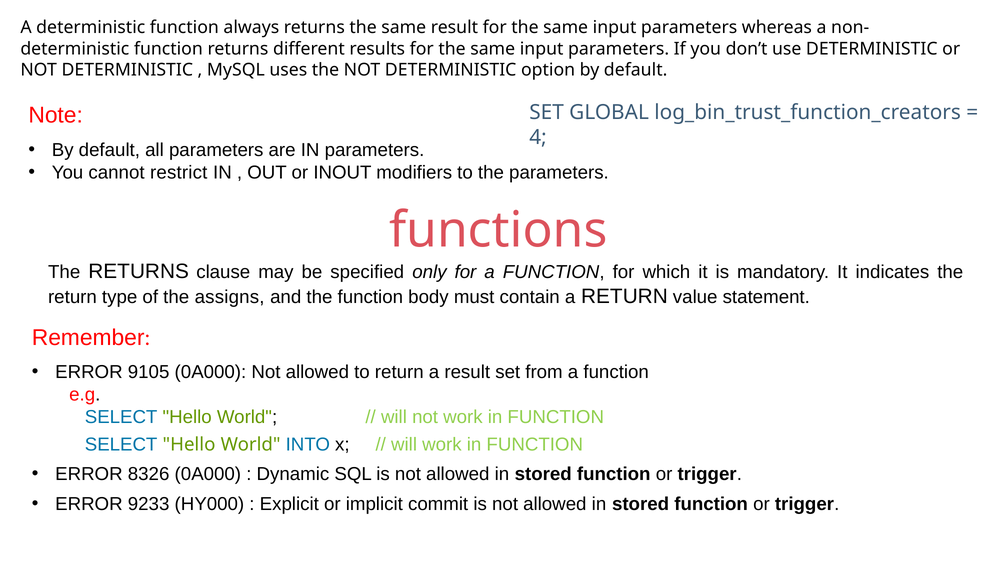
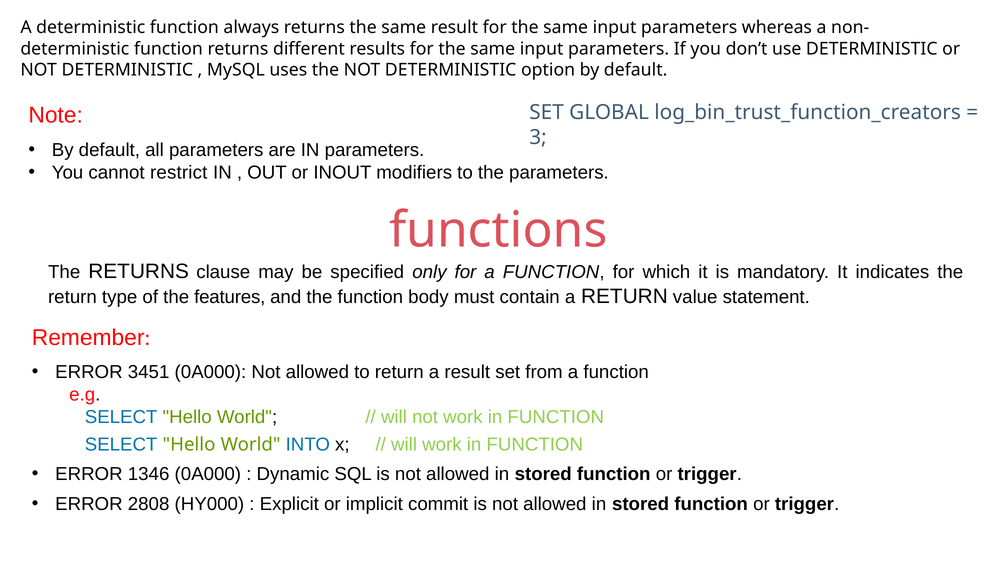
4: 4 -> 3
assigns: assigns -> features
9105: 9105 -> 3451
8326: 8326 -> 1346
9233: 9233 -> 2808
